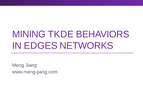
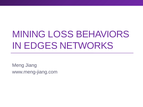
TKDE: TKDE -> LOSS
